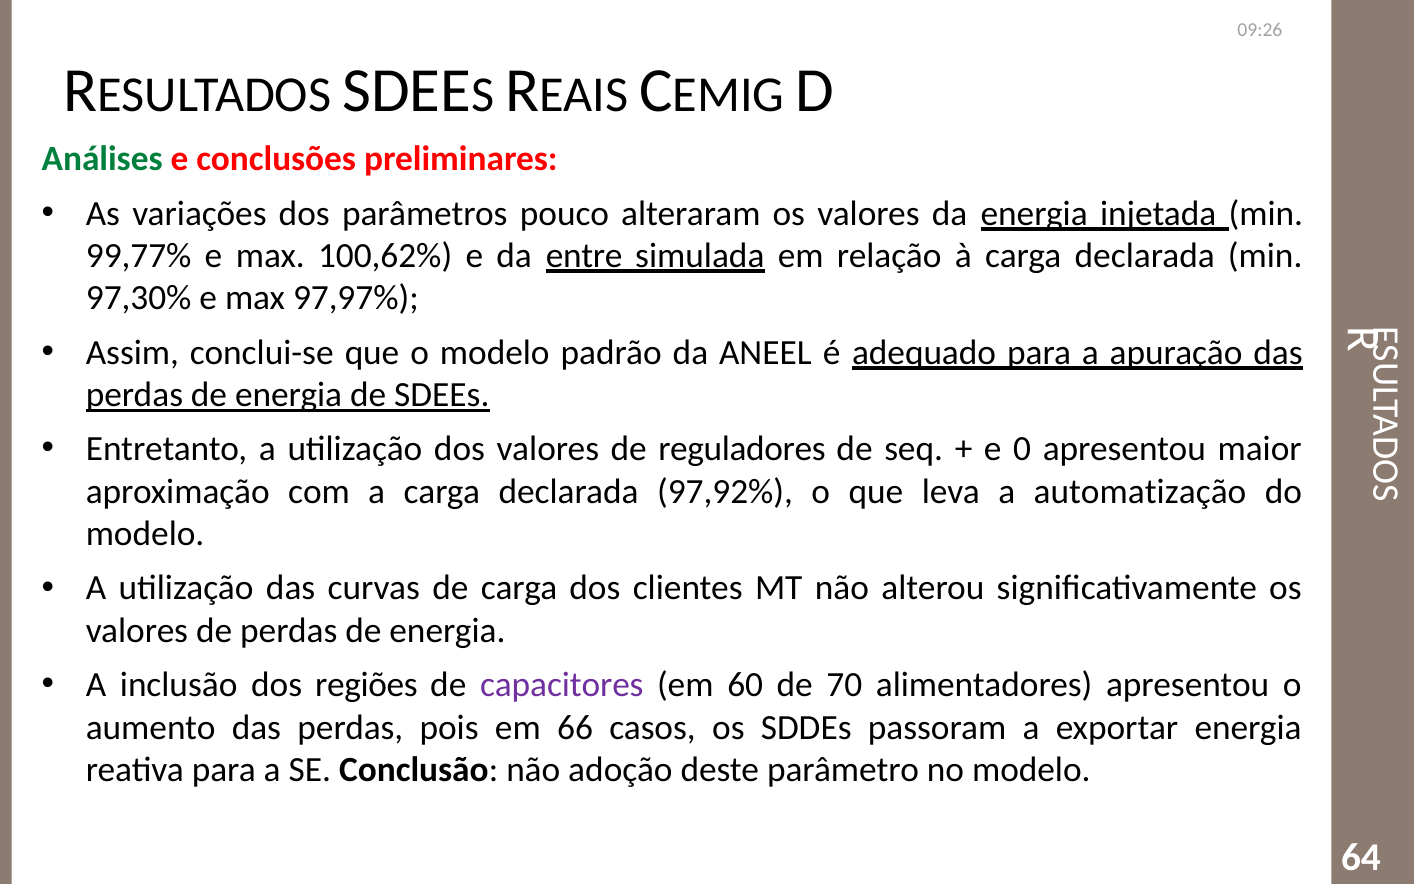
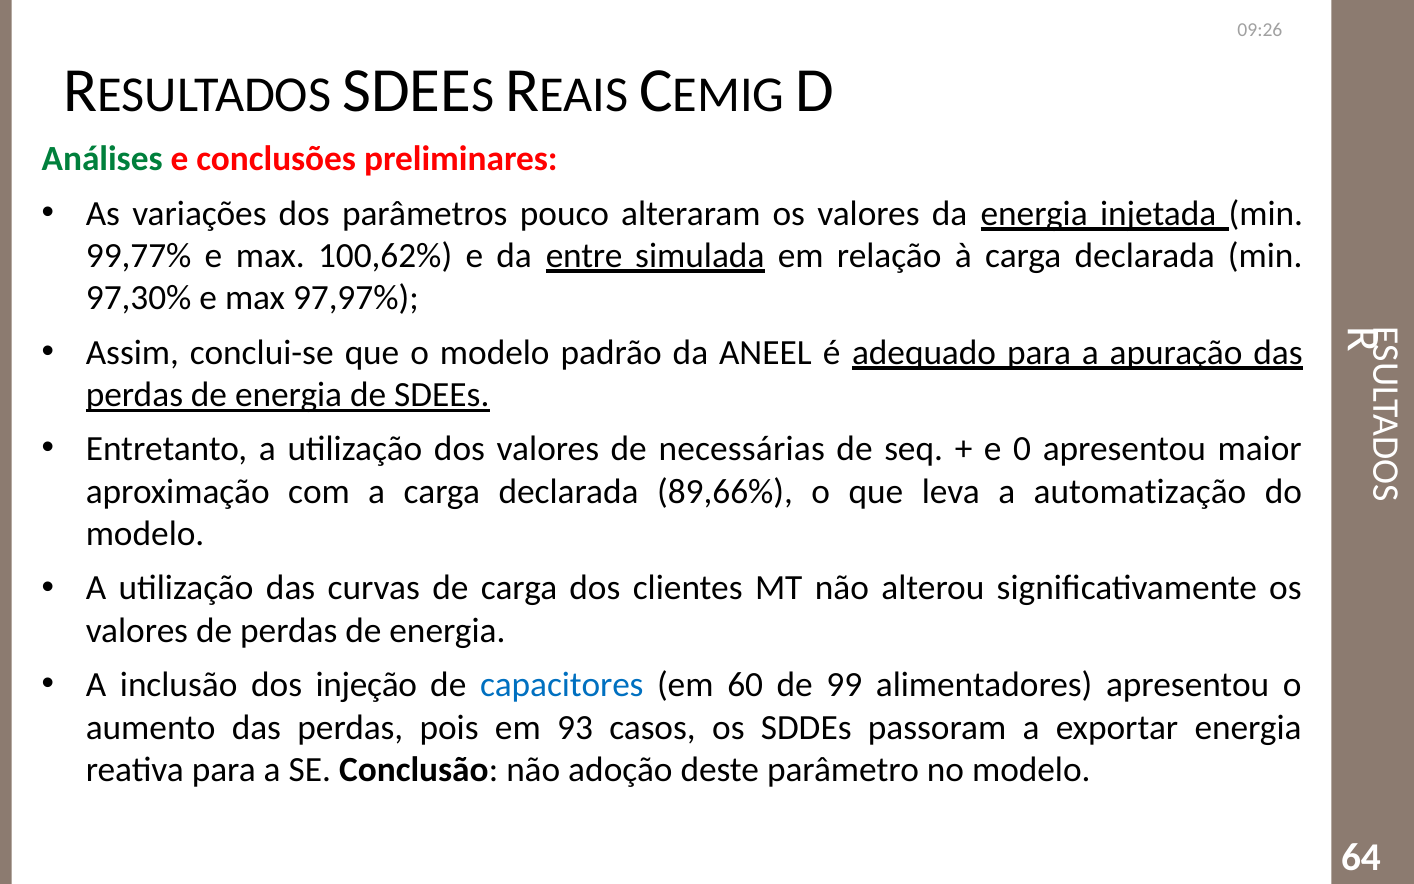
reguladores: reguladores -> necessárias
97,92%: 97,92% -> 89,66%
regiões: regiões -> injeção
capacitores colour: purple -> blue
70: 70 -> 99
66: 66 -> 93
